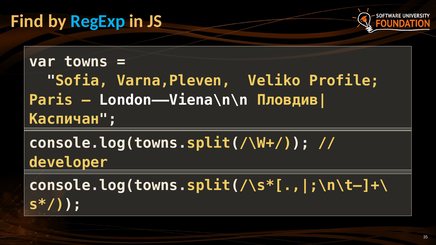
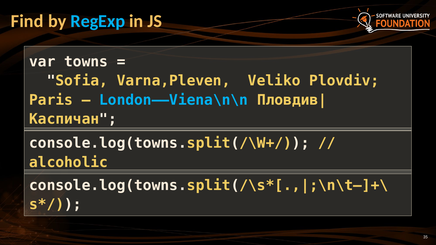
Profile: Profile -> Plovdiv
London––Viena\n\n colour: white -> light blue
developer: developer -> alcoholic
